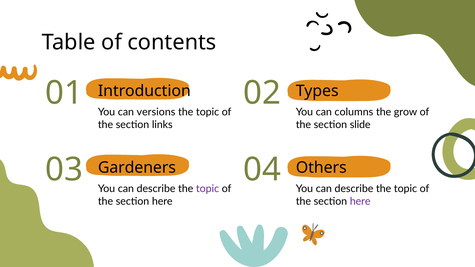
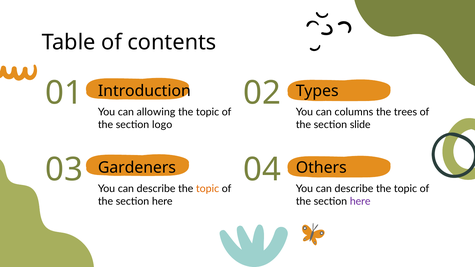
versions: versions -> allowing
grow: grow -> trees
links: links -> logo
topic at (208, 189) colour: purple -> orange
